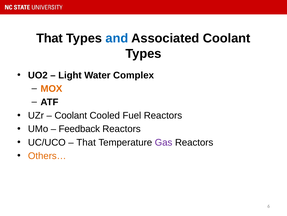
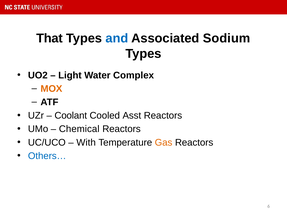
Associated Coolant: Coolant -> Sodium
Fuel: Fuel -> Asst
Feedback: Feedback -> Chemical
That at (86, 142): That -> With
Gas colour: purple -> orange
Others… colour: orange -> blue
